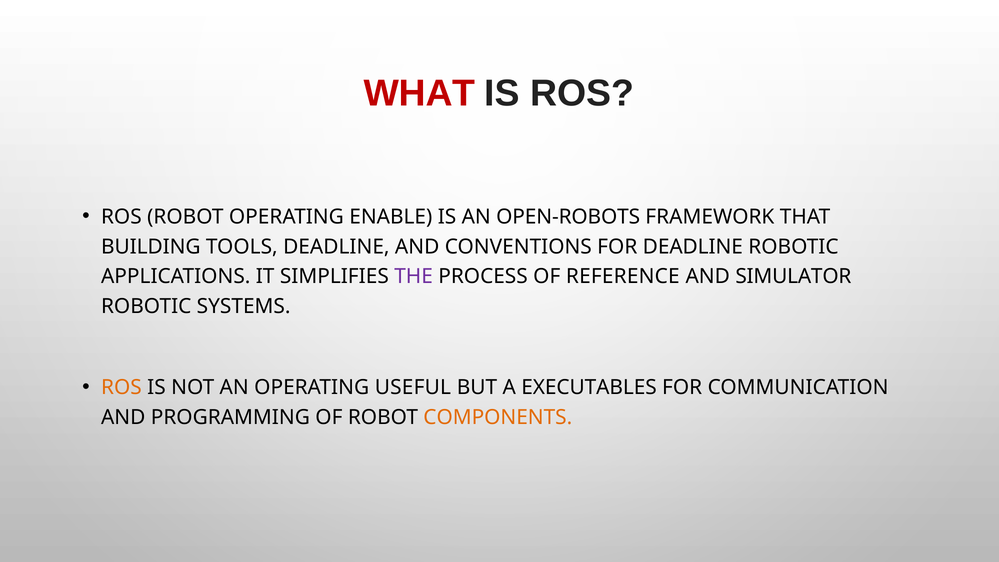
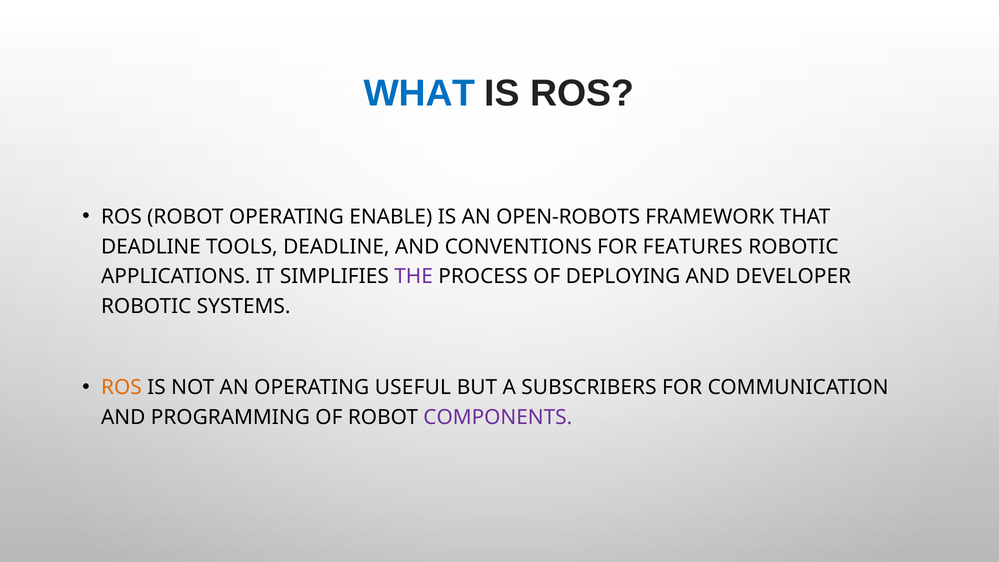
WHAT colour: red -> blue
BUILDING at (151, 247): BUILDING -> DEADLINE
FOR DEADLINE: DEADLINE -> FEATURES
REFERENCE: REFERENCE -> DEPLOYING
SIMULATOR: SIMULATOR -> DEVELOPER
EXECUTABLES: EXECUTABLES -> SUBSCRIBERS
COMPONENTS colour: orange -> purple
